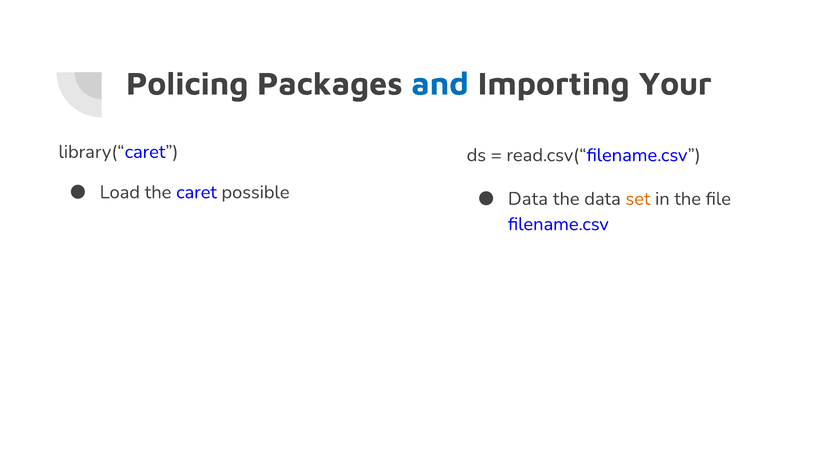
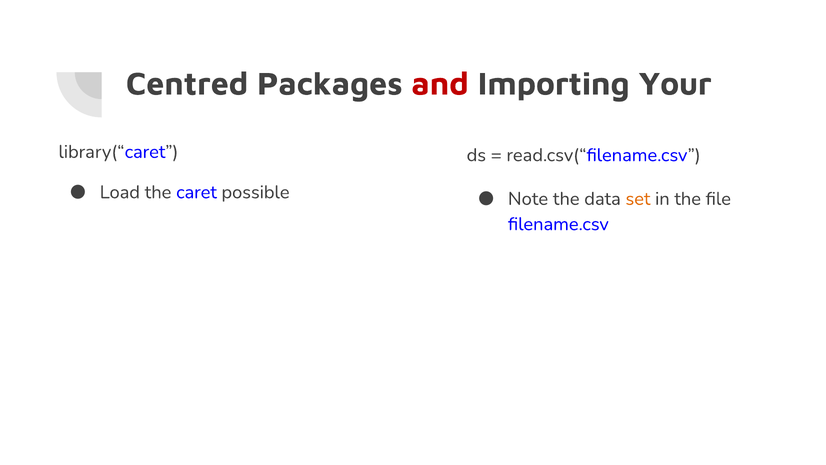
Policing: Policing -> Centred
and colour: blue -> red
Data at (528, 199): Data -> Note
